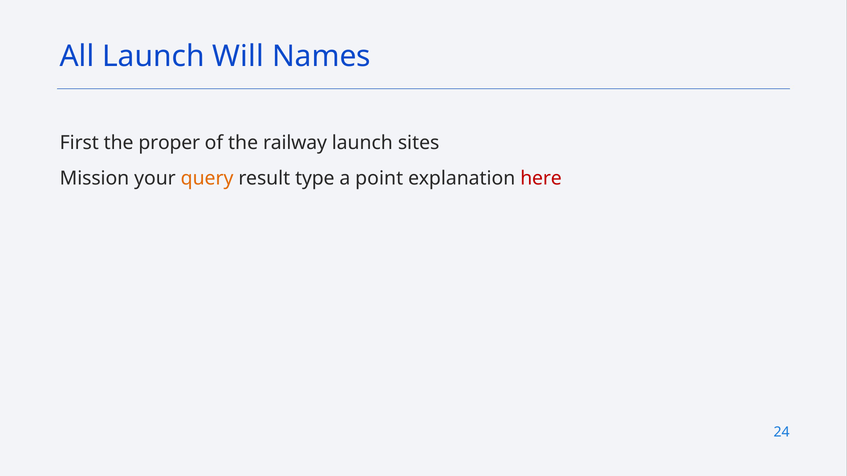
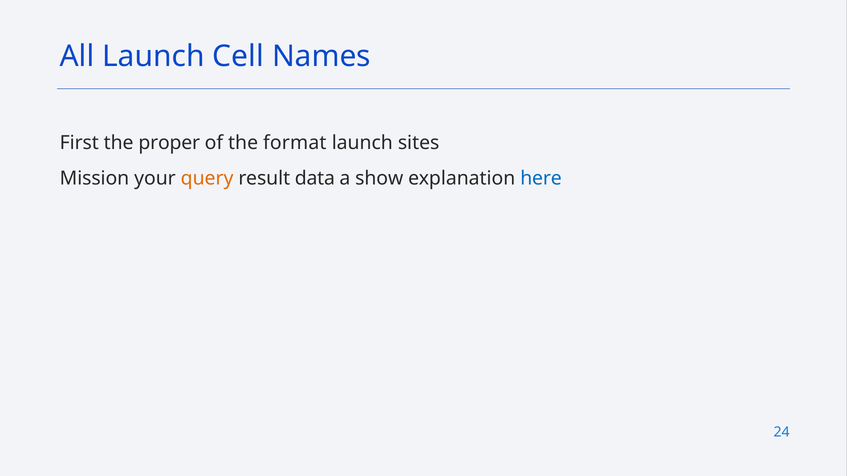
Will: Will -> Cell
railway: railway -> format
type: type -> data
point: point -> show
here colour: red -> blue
